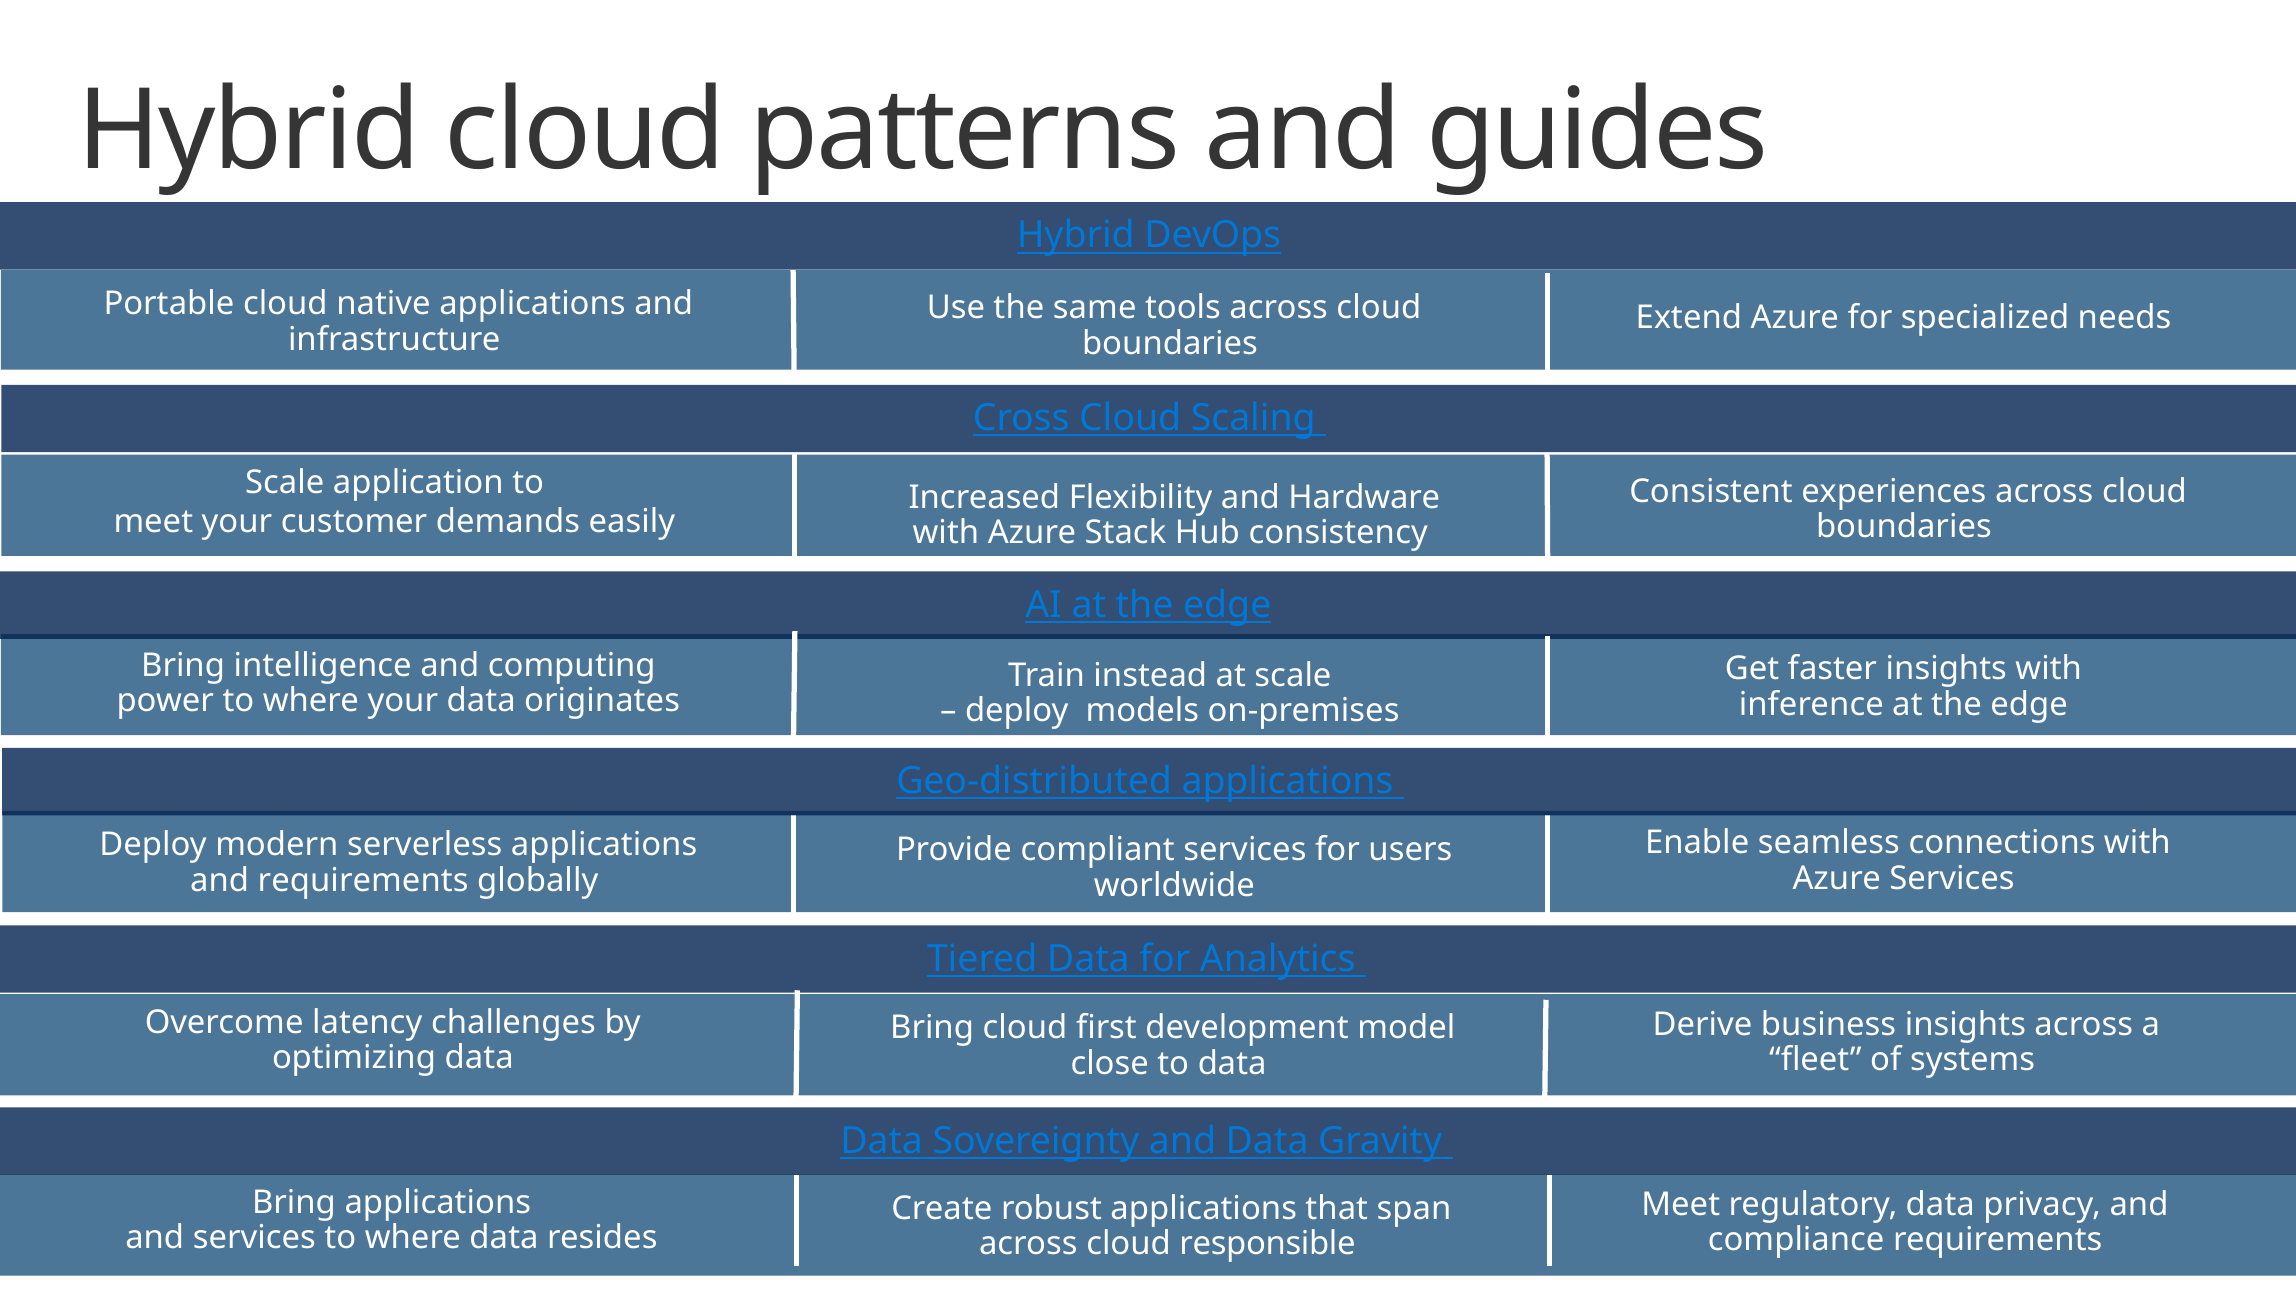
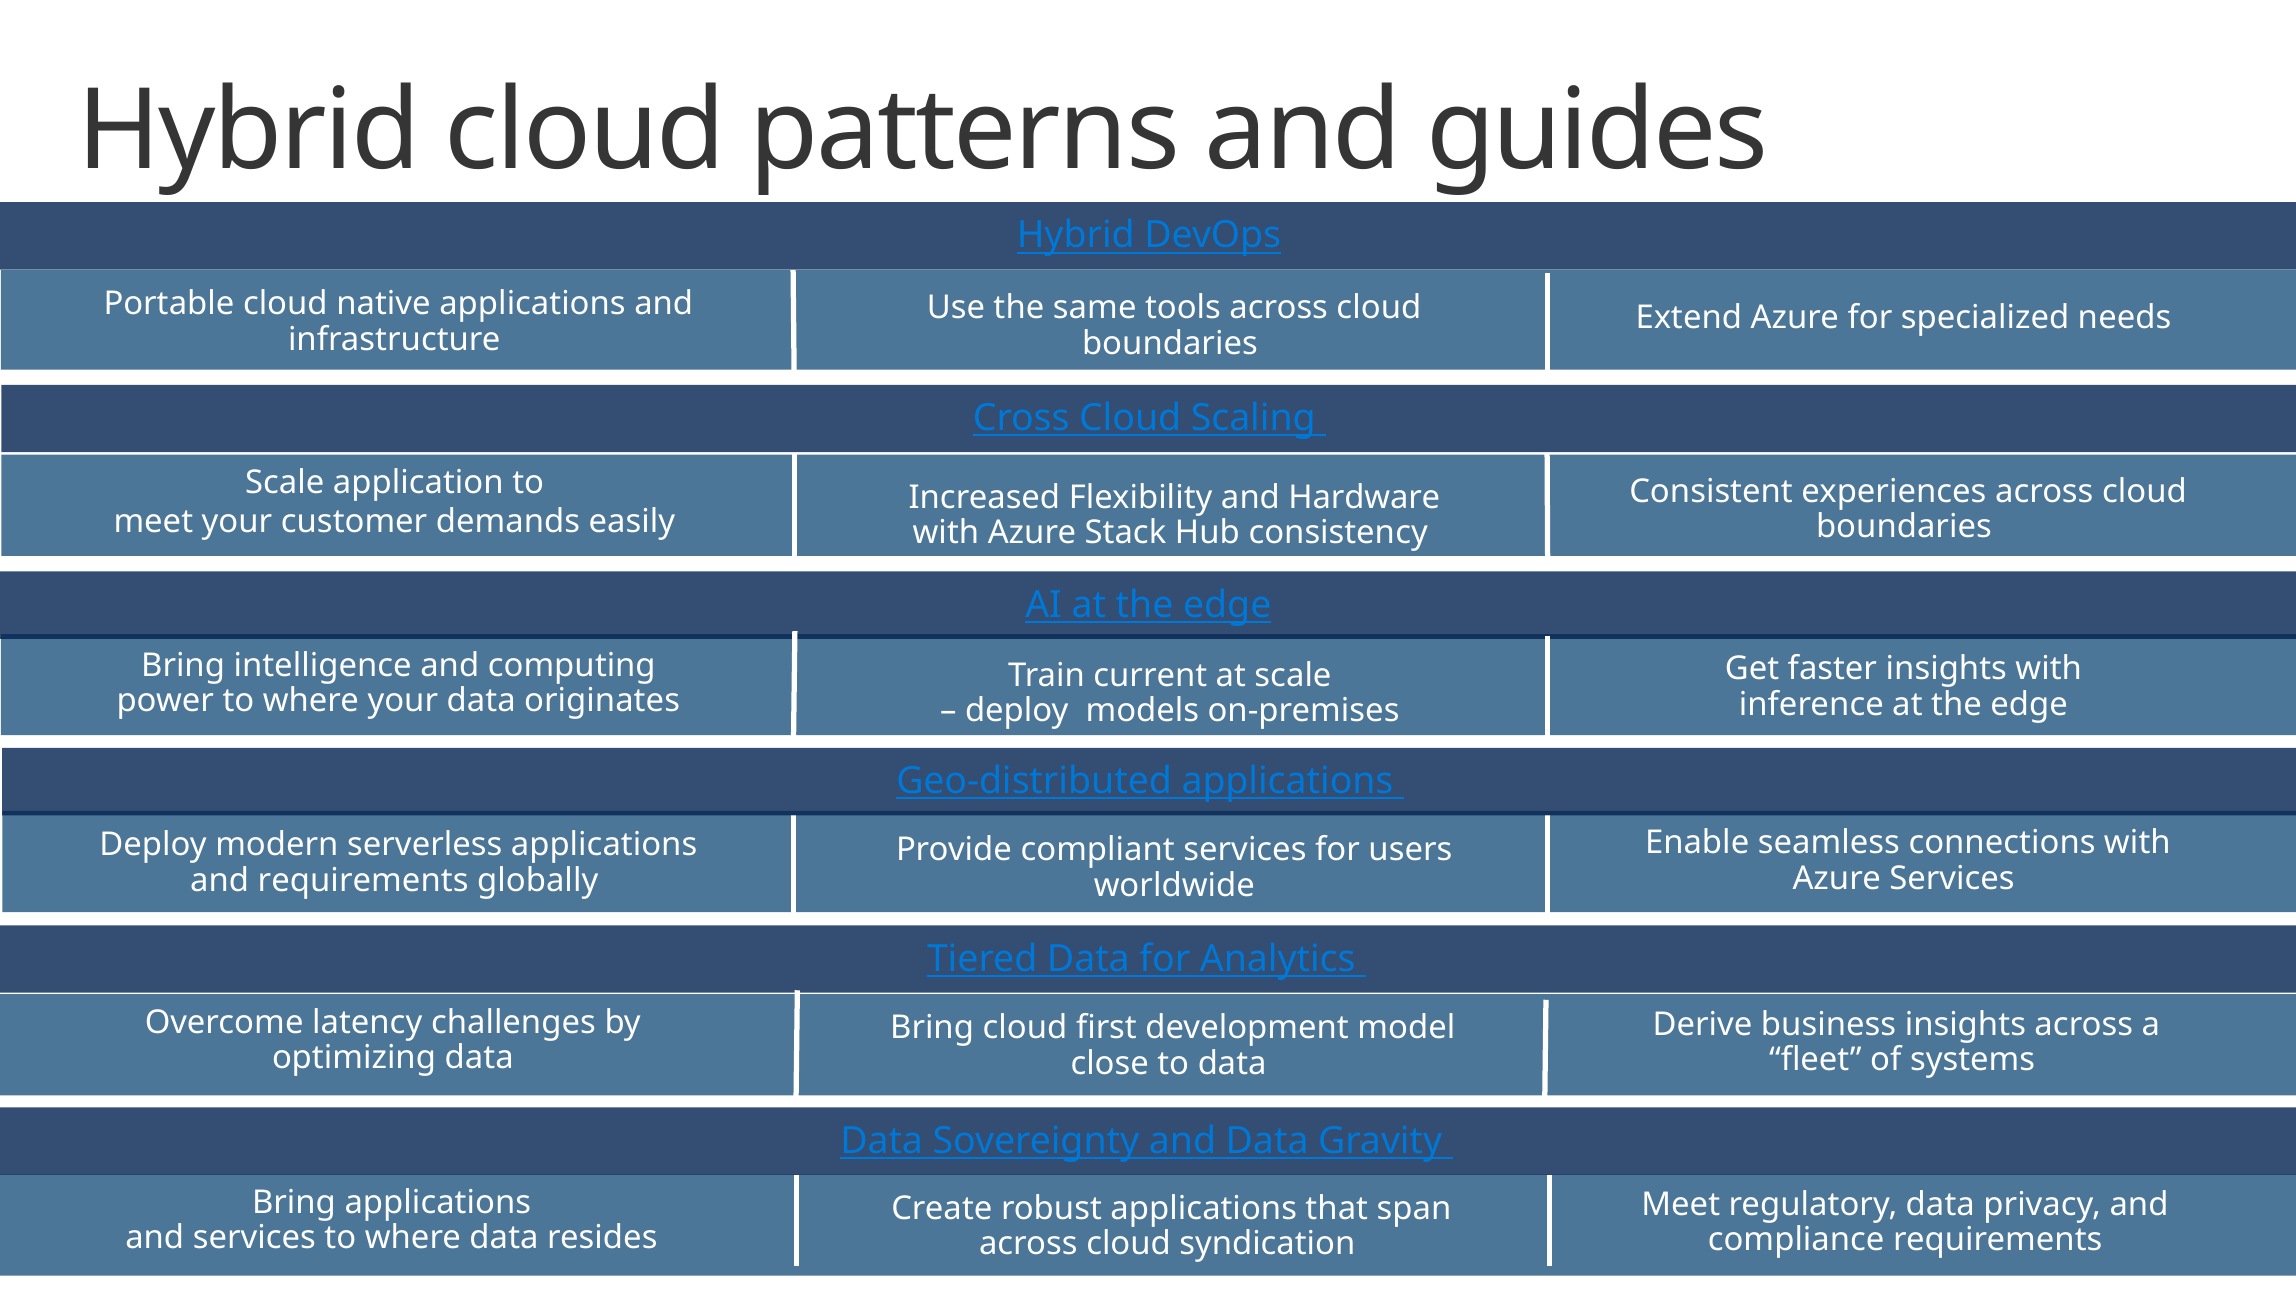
instead: instead -> current
responsible: responsible -> syndication
